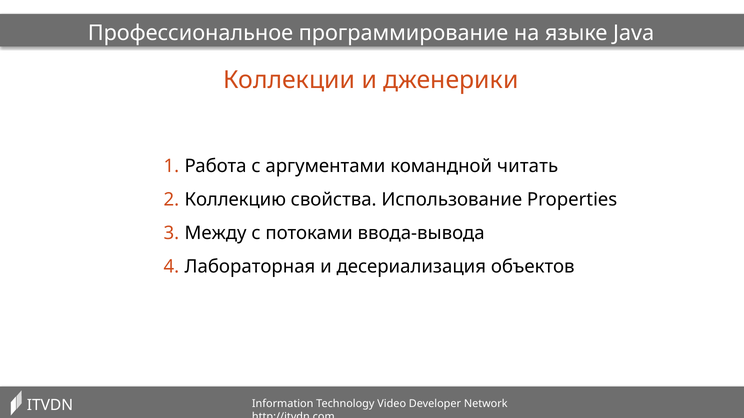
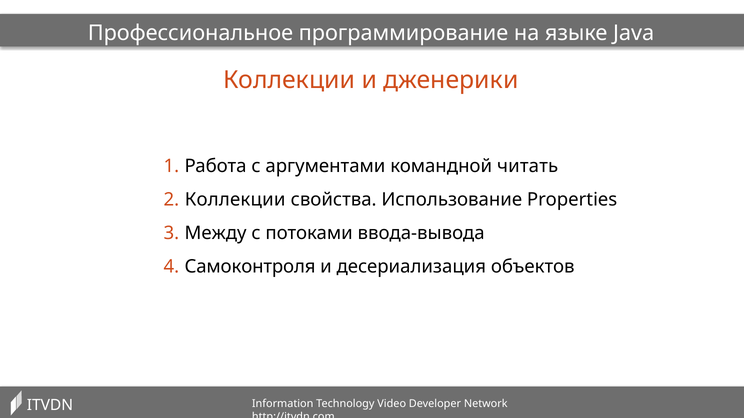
Коллекцию at (235, 200): Коллекцию -> Коллекции
Лабораторная: Лабораторная -> Самоконтроля
